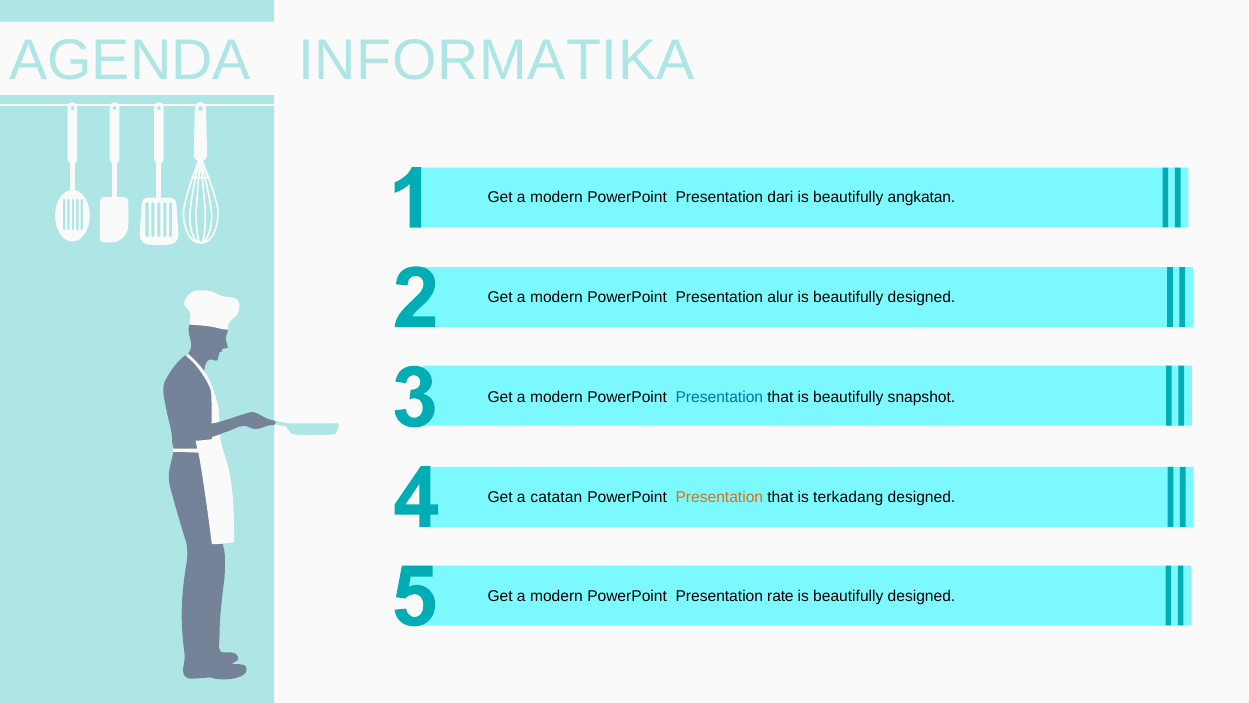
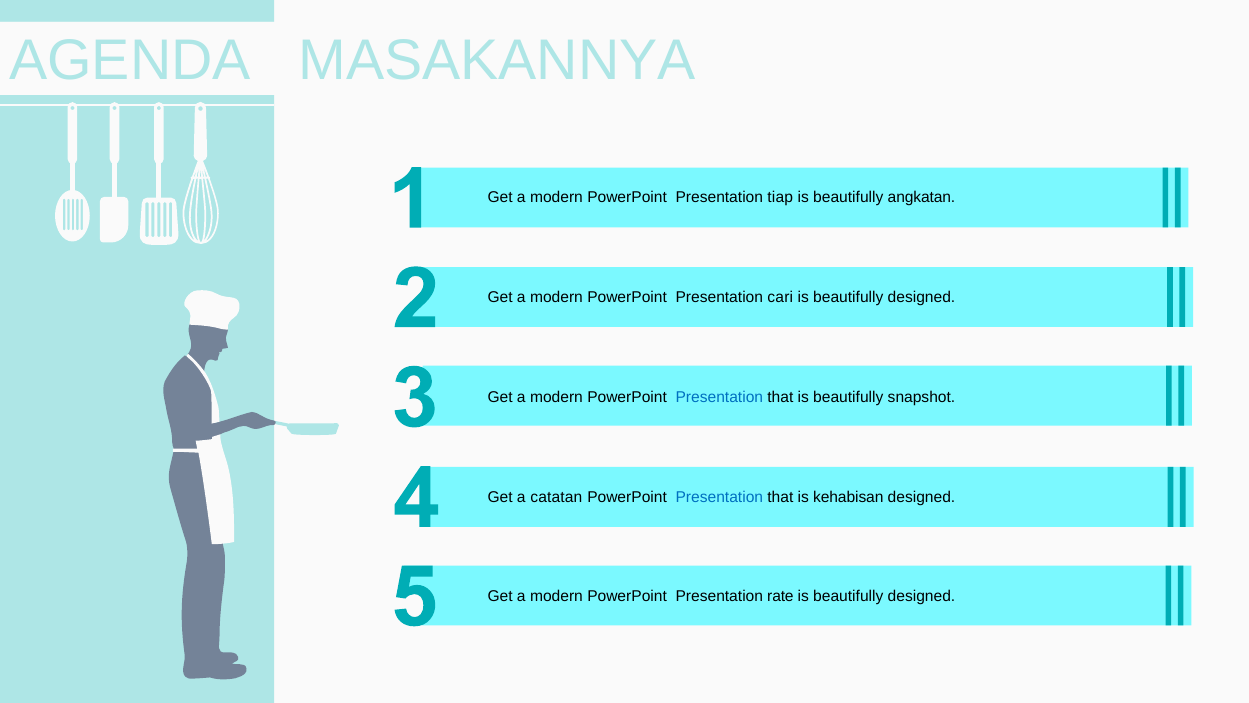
INFORMATIKA: INFORMATIKA -> MASAKANNYA
dari: dari -> tiap
alur: alur -> cari
Presentation at (719, 497) colour: orange -> blue
terkadang: terkadang -> kehabisan
